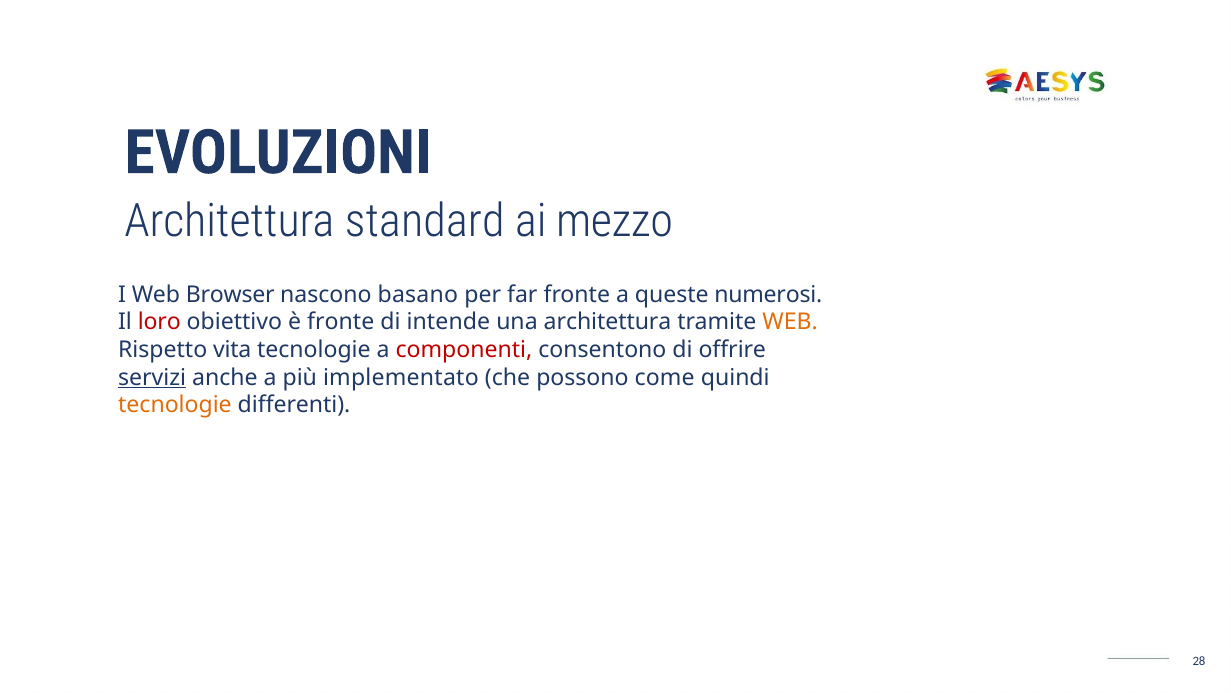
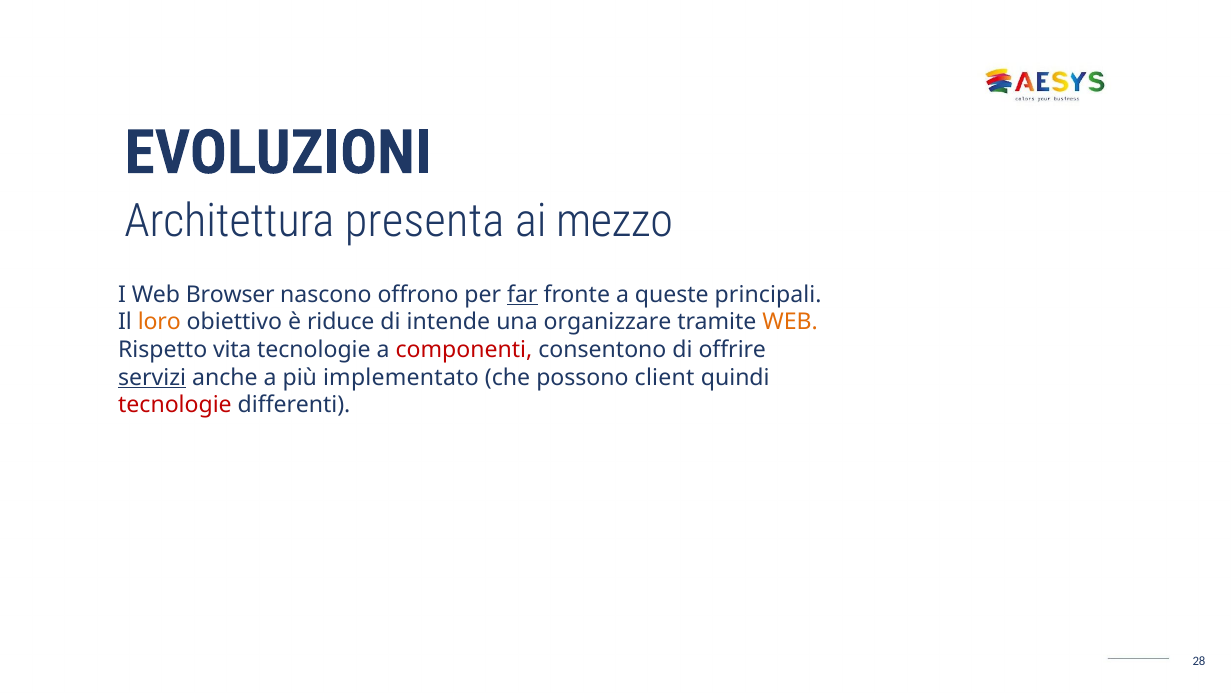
standard: standard -> presenta
basano: basano -> offrono
far underline: none -> present
numerosi: numerosi -> principali
loro colour: red -> orange
è fronte: fronte -> riduce
una architettura: architettura -> organizzare
come: come -> client
tecnologie at (175, 405) colour: orange -> red
